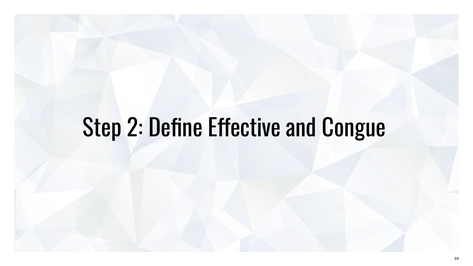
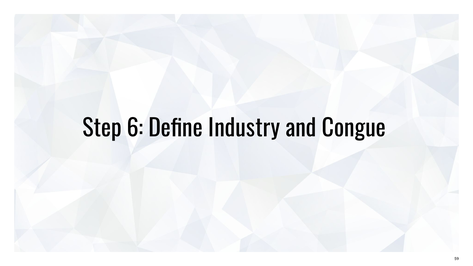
2: 2 -> 6
Effective: Effective -> Industry
